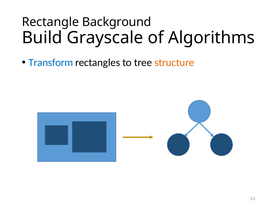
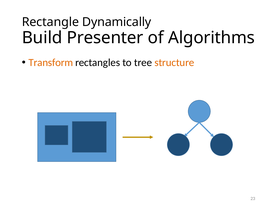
Background: Background -> Dynamically
Grayscale: Grayscale -> Presenter
Transform colour: blue -> orange
